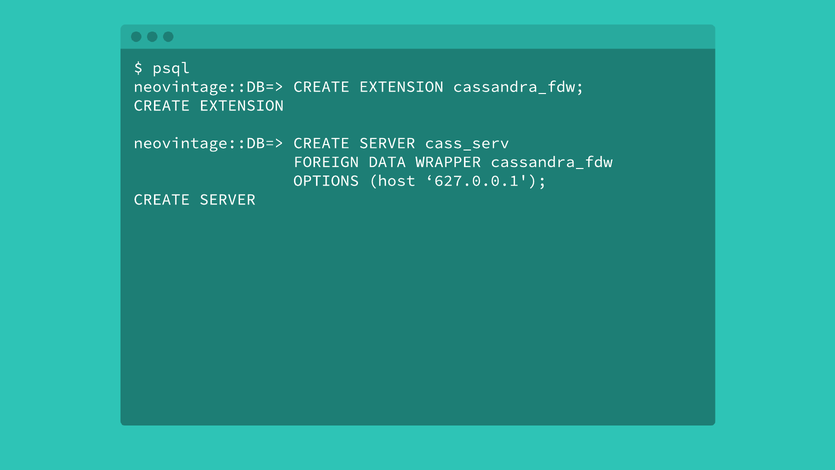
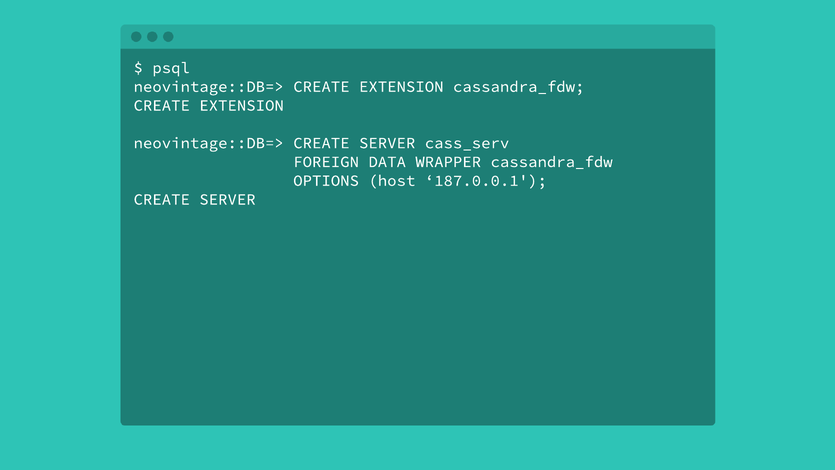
627.0.0.1: 627.0.0.1 -> 187.0.0.1
